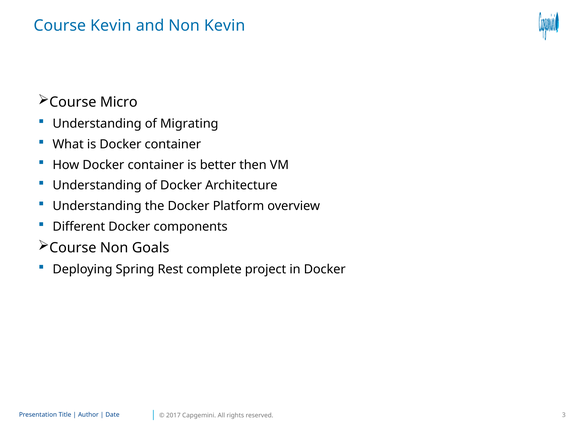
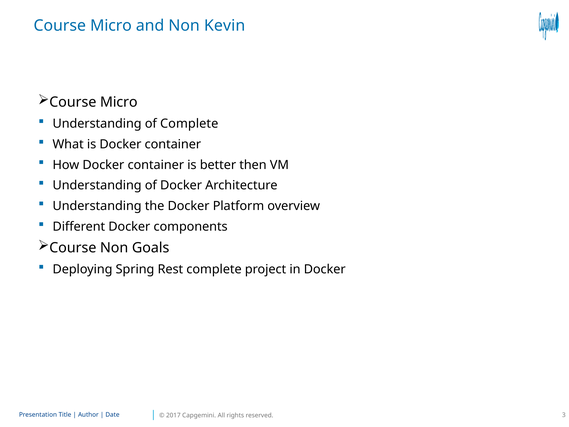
Kevin at (111, 26): Kevin -> Micro
of Migrating: Migrating -> Complete
